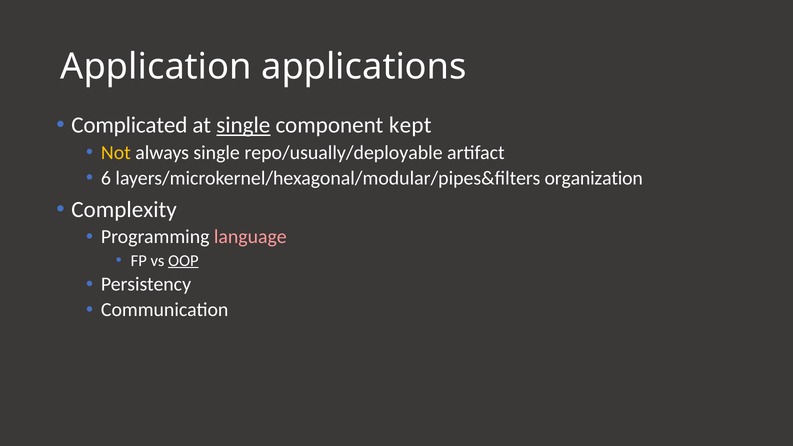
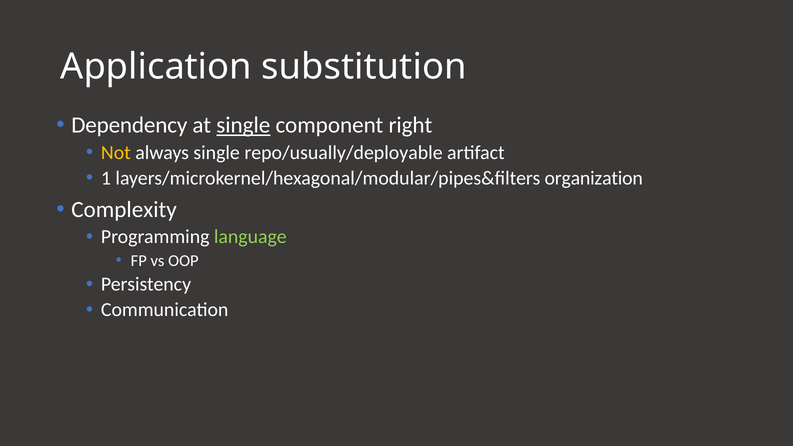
applications: applications -> substitution
Complicated: Complicated -> Dependency
kept: kept -> right
6: 6 -> 1
language colour: pink -> light green
OOP underline: present -> none
